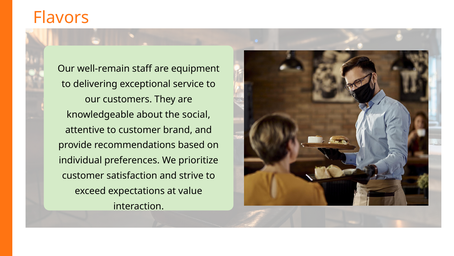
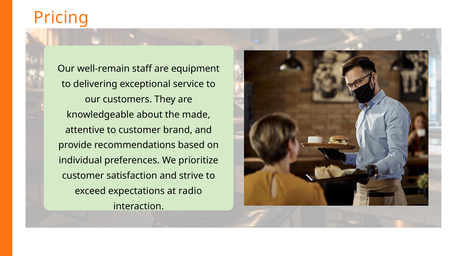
Flavors: Flavors -> Pricing
social: social -> made
value: value -> radio
